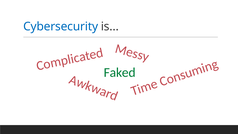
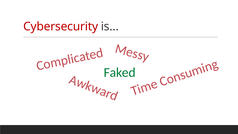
Cybersecurity colour: blue -> red
